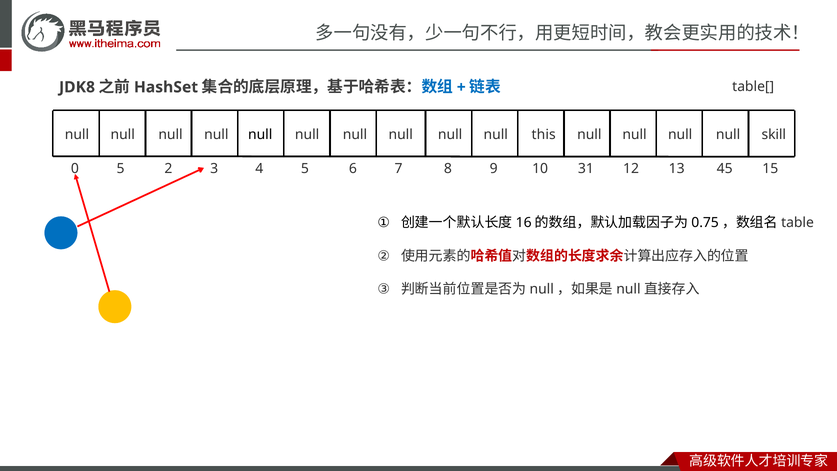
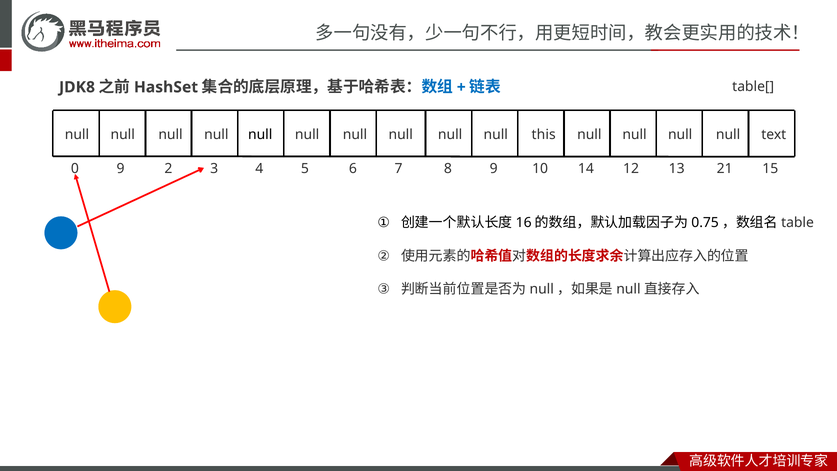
skill: skill -> text
5 at (121, 169): 5 -> 9
31: 31 -> 14
45: 45 -> 21
